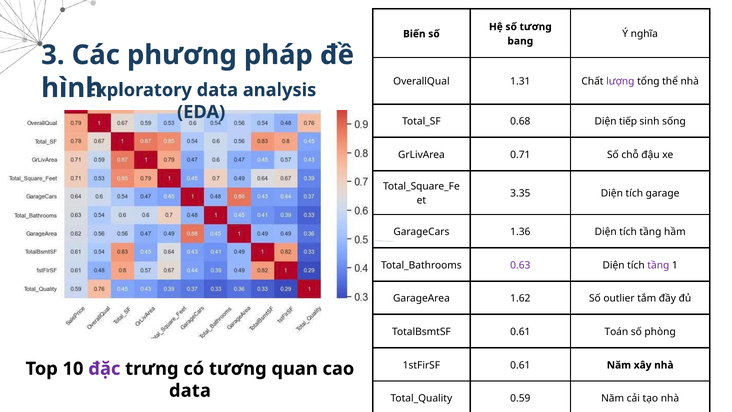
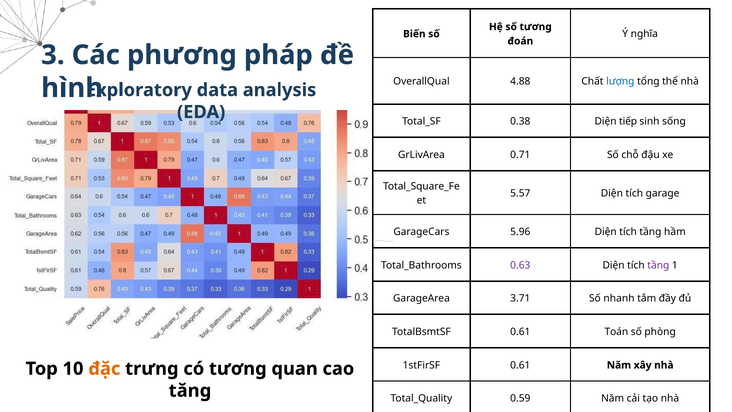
bang: bang -> đoán
1.31: 1.31 -> 4.88
lượng colour: purple -> blue
0.68: 0.68 -> 0.38
3.35: 3.35 -> 5.57
1.36: 1.36 -> 5.96
1.62: 1.62 -> 3.71
outlier: outlier -> nhanh
đặc colour: purple -> orange
data at (190, 390): data -> tăng
